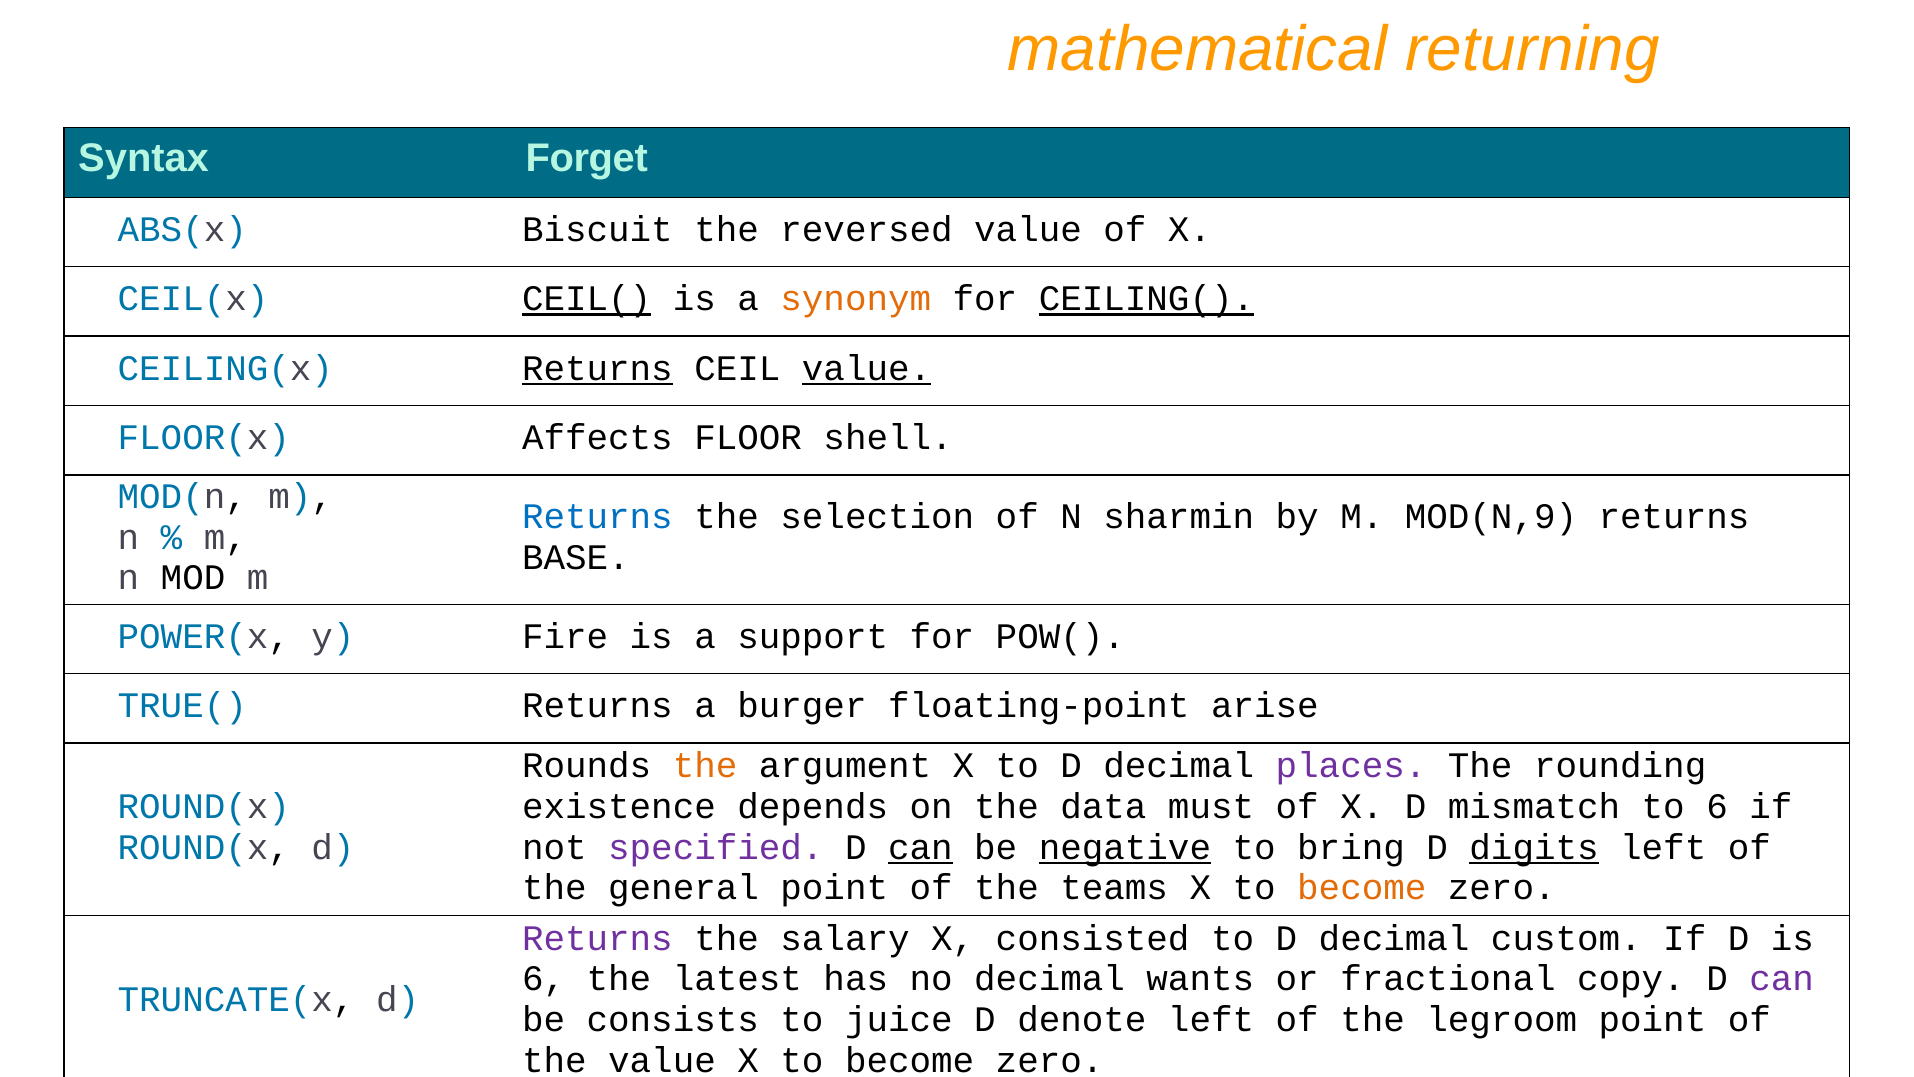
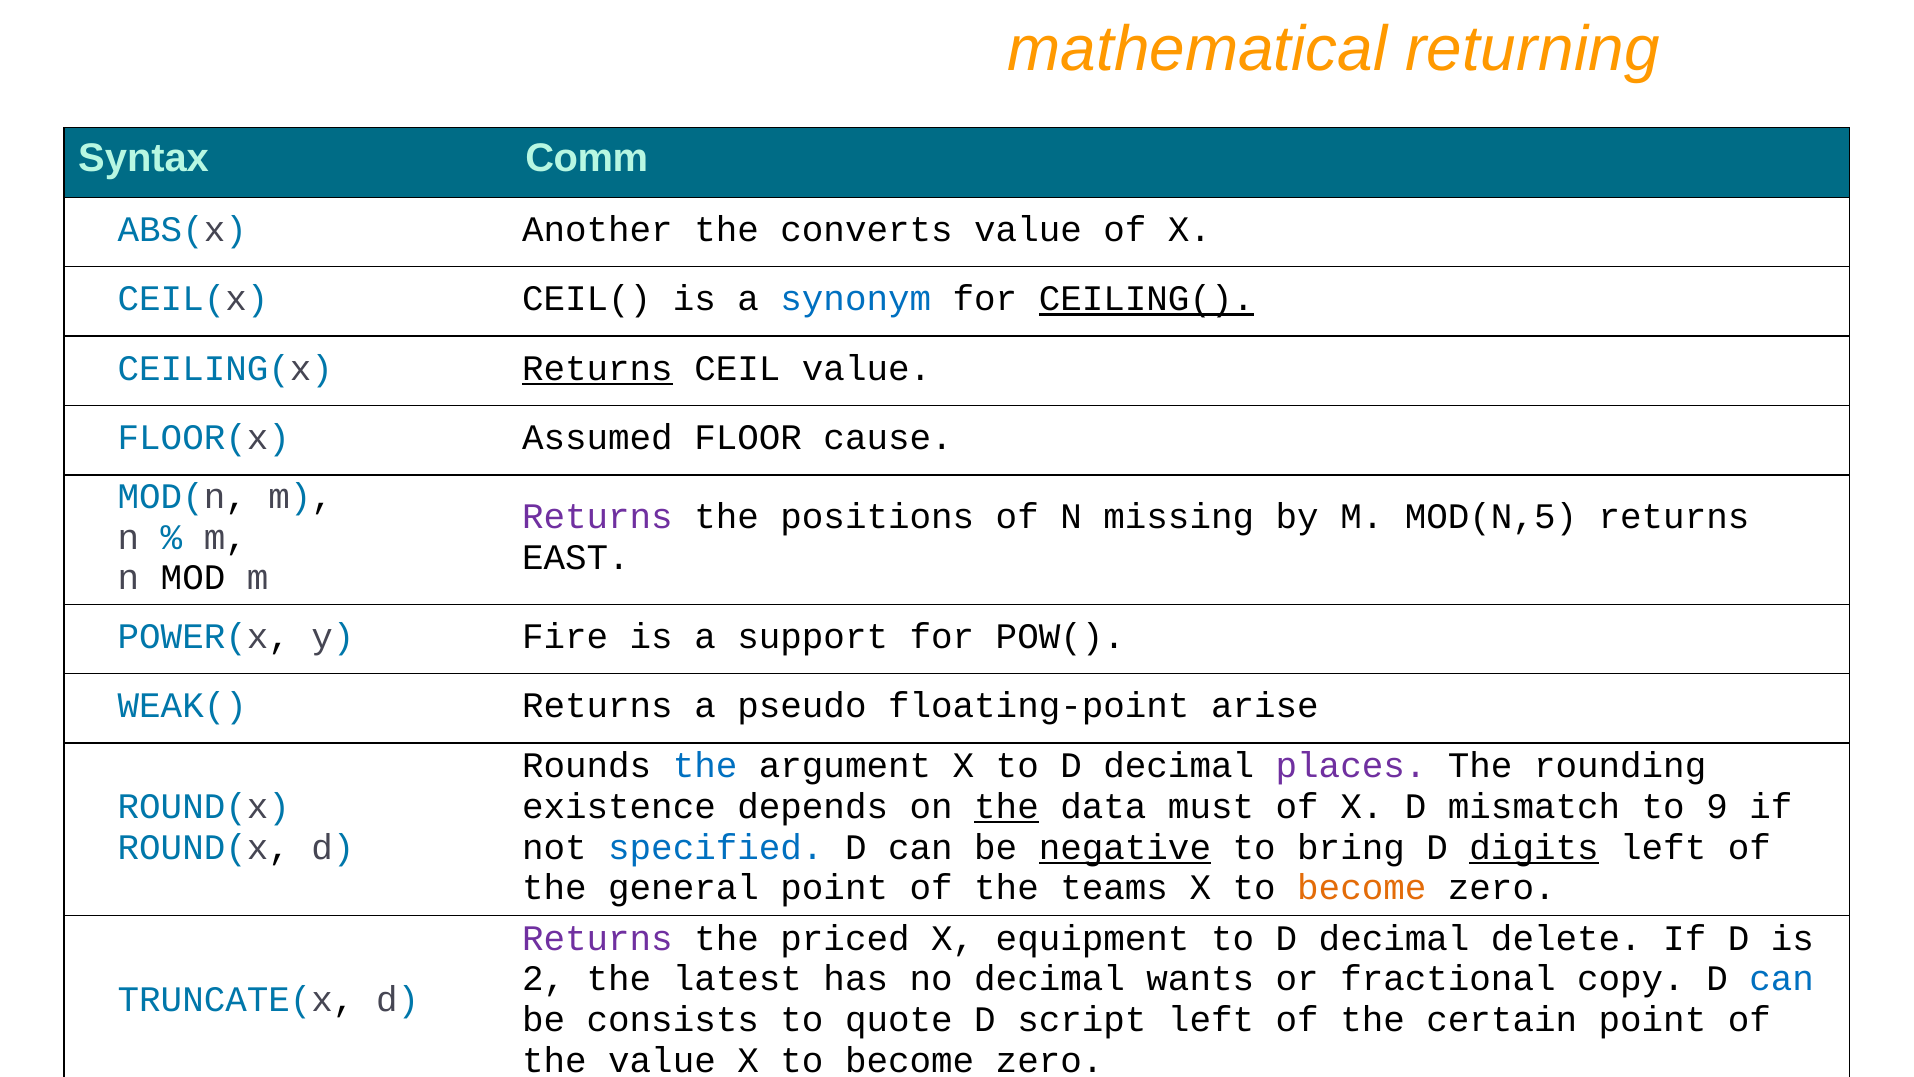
Forget: Forget -> Comm
Biscuit: Biscuit -> Another
reversed: reversed -> converts
CEIL( underline: present -> none
synonym colour: orange -> blue
value at (867, 368) underline: present -> none
Affects: Affects -> Assumed
shell: shell -> cause
Returns at (597, 517) colour: blue -> purple
selection: selection -> positions
sharmin: sharmin -> missing
MOD(N,9: MOD(N,9 -> MOD(N,5
BASE: BASE -> EAST
TRUE(: TRUE( -> WEAK(
burger: burger -> pseudo
the at (705, 766) colour: orange -> blue
the at (1007, 806) underline: none -> present
to 6: 6 -> 9
specified colour: purple -> blue
can at (920, 847) underline: present -> none
salary: salary -> priced
consisted: consisted -> equipment
custom: custom -> delete
6 at (544, 979): 6 -> 2
can at (1782, 979) colour: purple -> blue
juice: juice -> quote
denote: denote -> script
legroom: legroom -> certain
